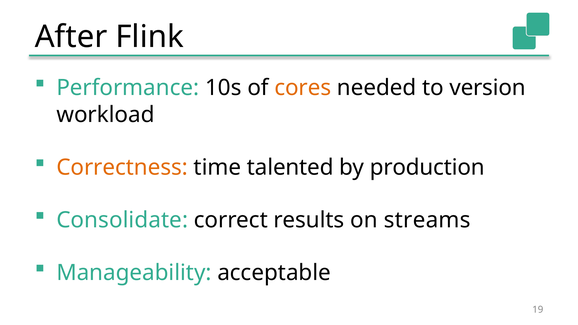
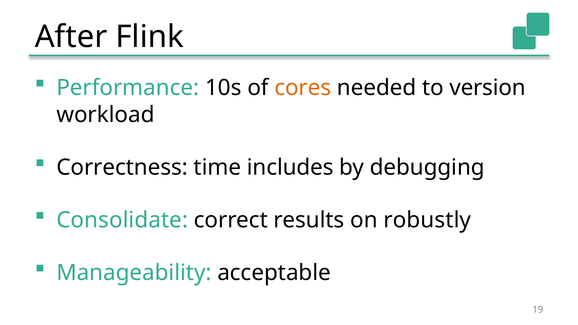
Correctness colour: orange -> black
talented: talented -> includes
production: production -> debugging
streams: streams -> robustly
